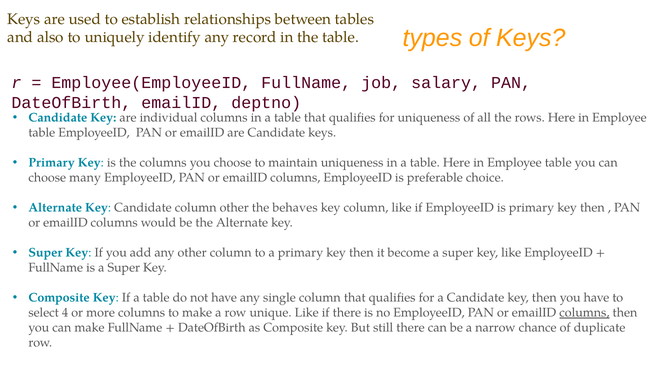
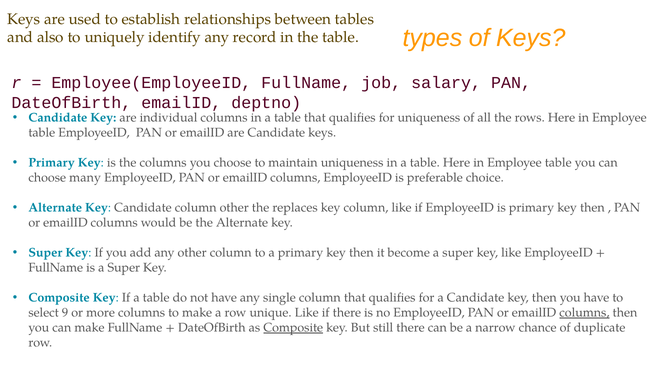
behaves: behaves -> replaces
4: 4 -> 9
Composite at (293, 327) underline: none -> present
